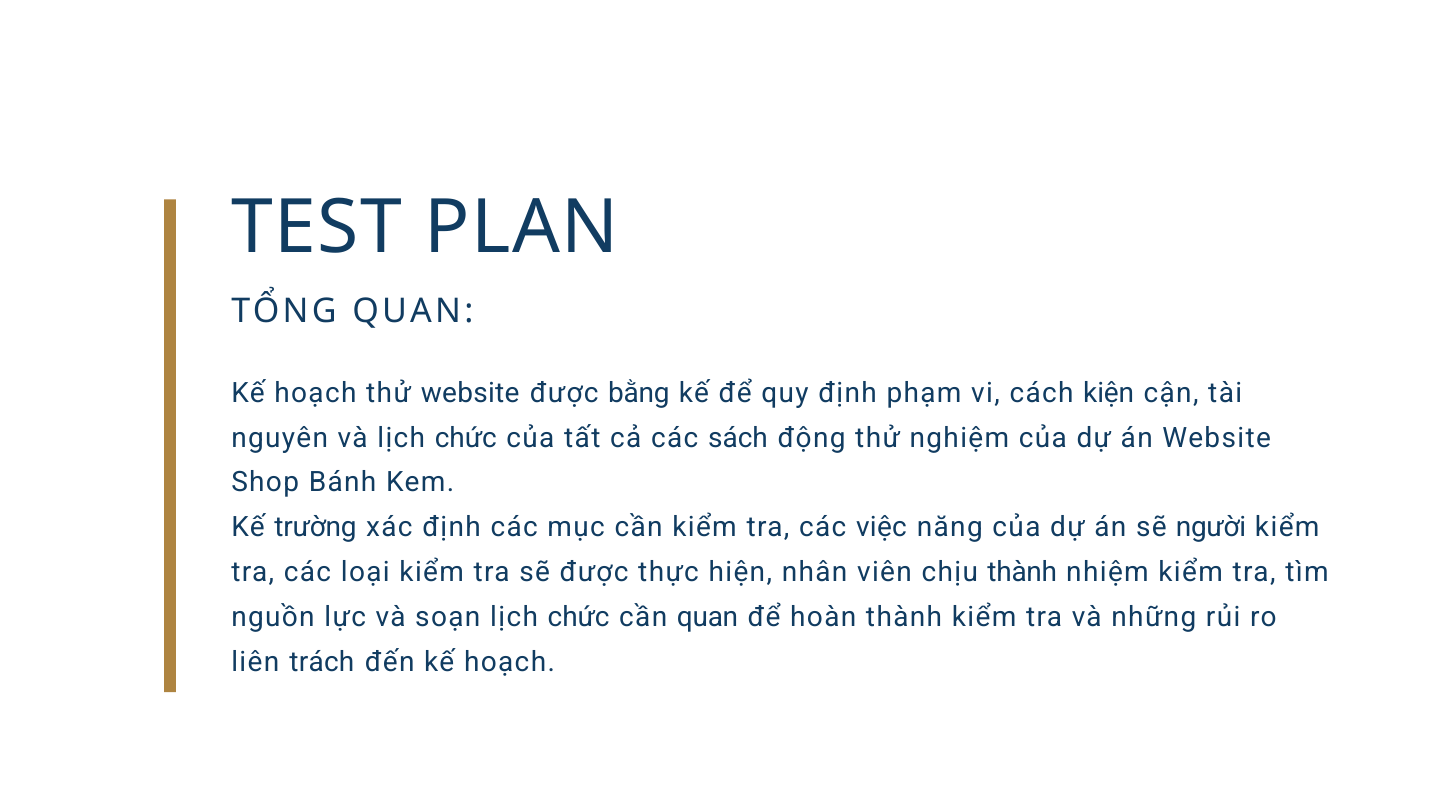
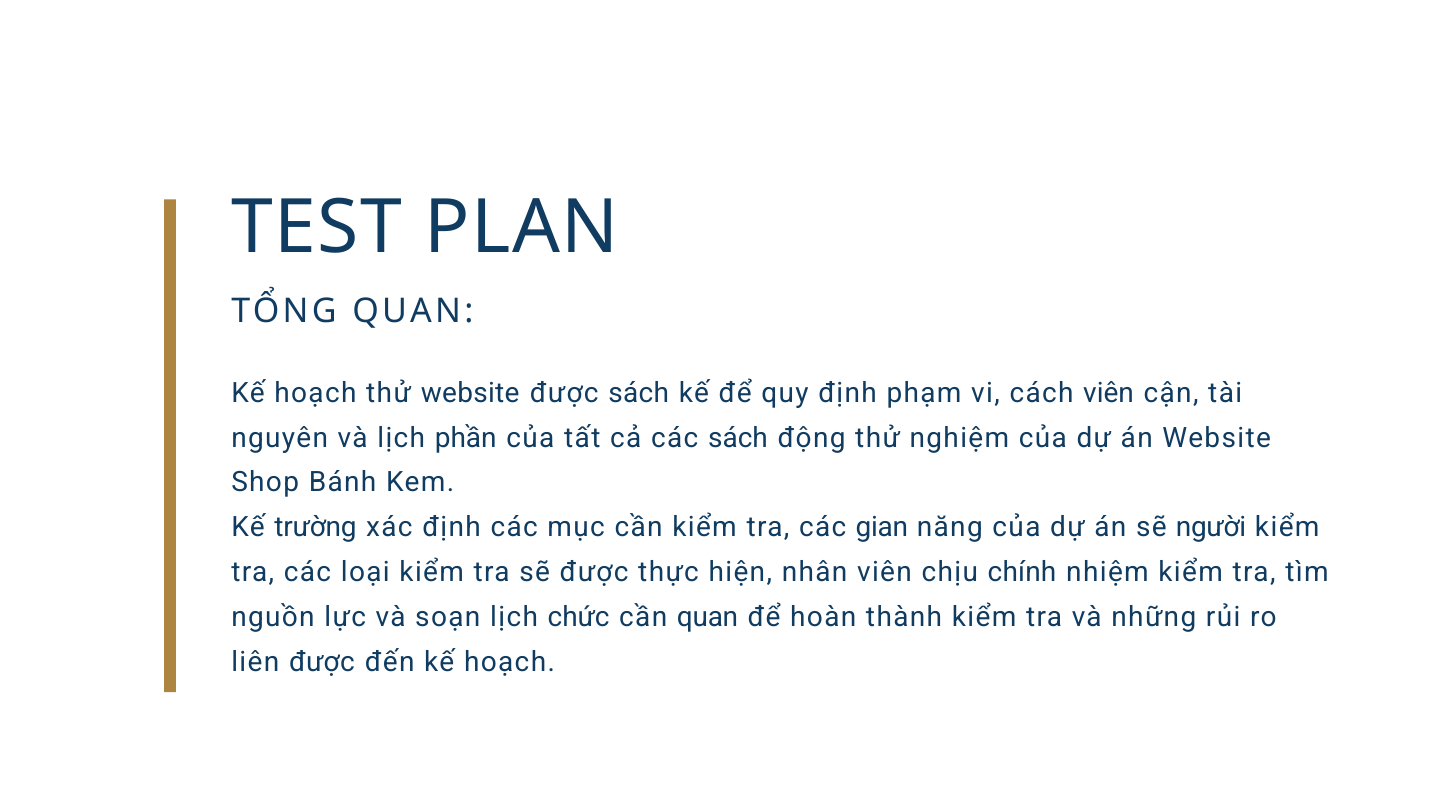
được bằng: bằng -> sách
cách kiện: kiện -> viên
và lịch chức: chức -> phần
việc: việc -> gian
chịu thành: thành -> chính
liên trách: trách -> được
